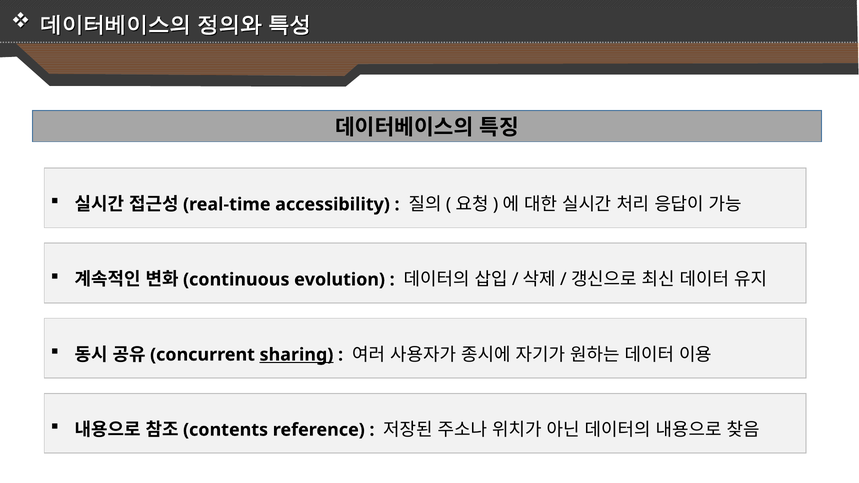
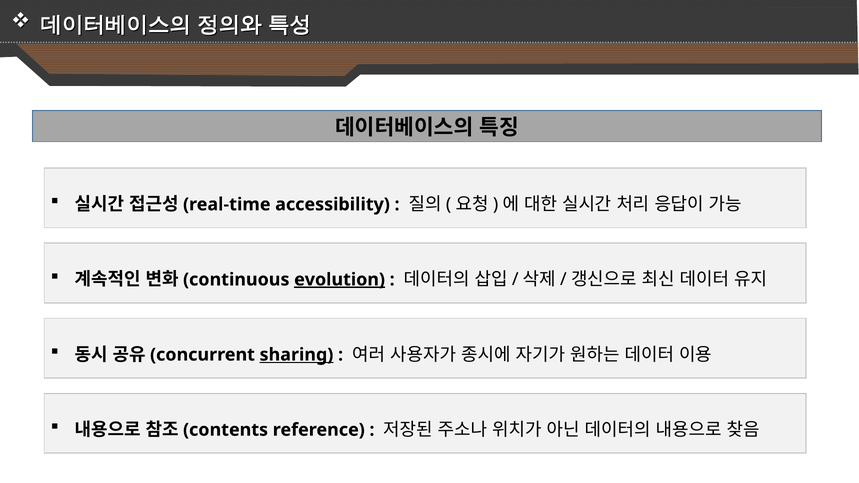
evolution underline: none -> present
